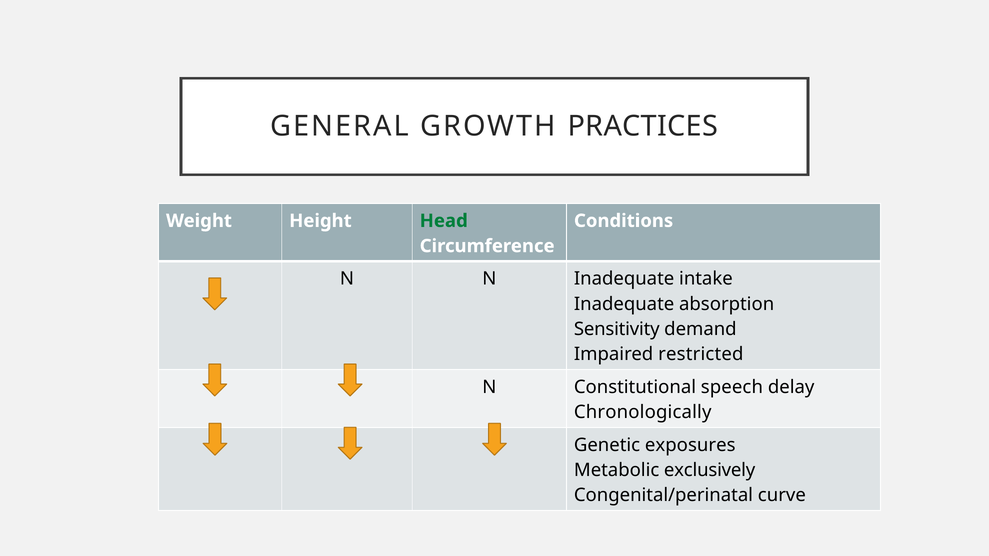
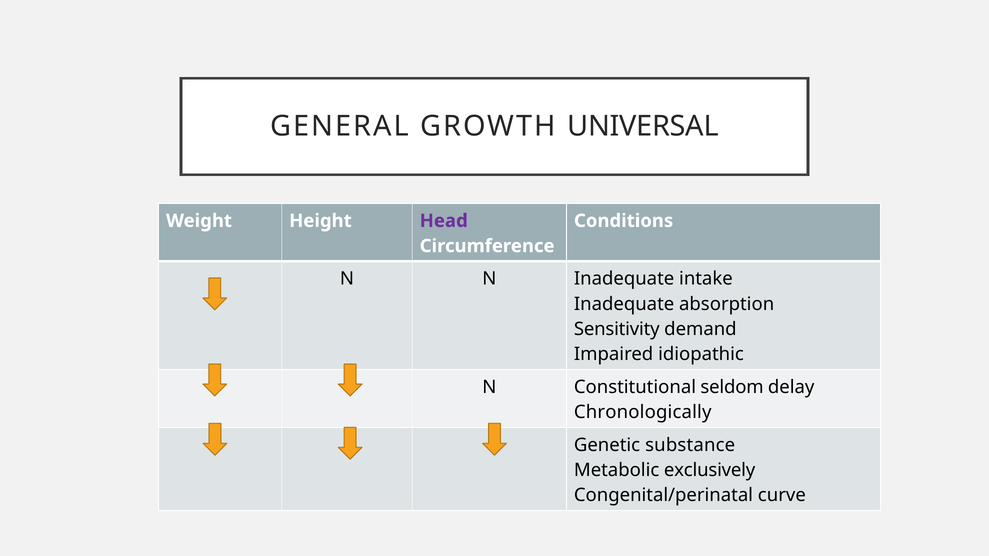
PRACTICES: PRACTICES -> UNIVERSAL
Head colour: green -> purple
restricted: restricted -> idiopathic
speech: speech -> seldom
exposures: exposures -> substance
